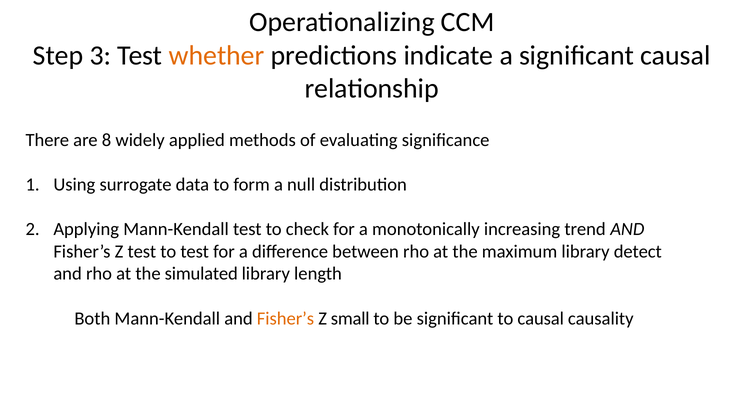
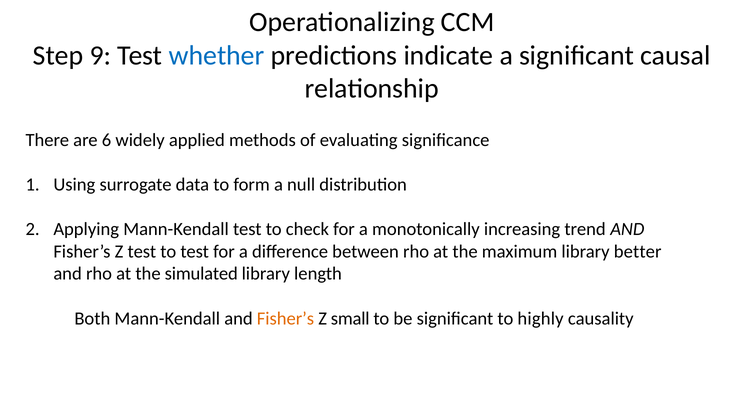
3: 3 -> 9
whether colour: orange -> blue
8: 8 -> 6
detect: detect -> better
to causal: causal -> highly
